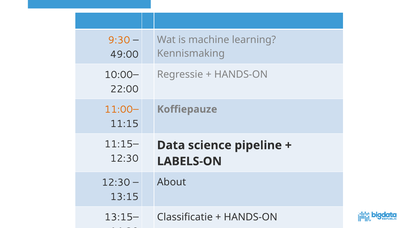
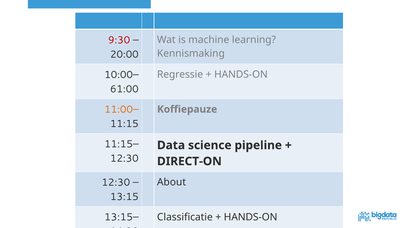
9:30 colour: orange -> red
49:00: 49:00 -> 20:00
22:00: 22:00 -> 61:00
LABELS-ON: LABELS-ON -> DIRECT-ON
